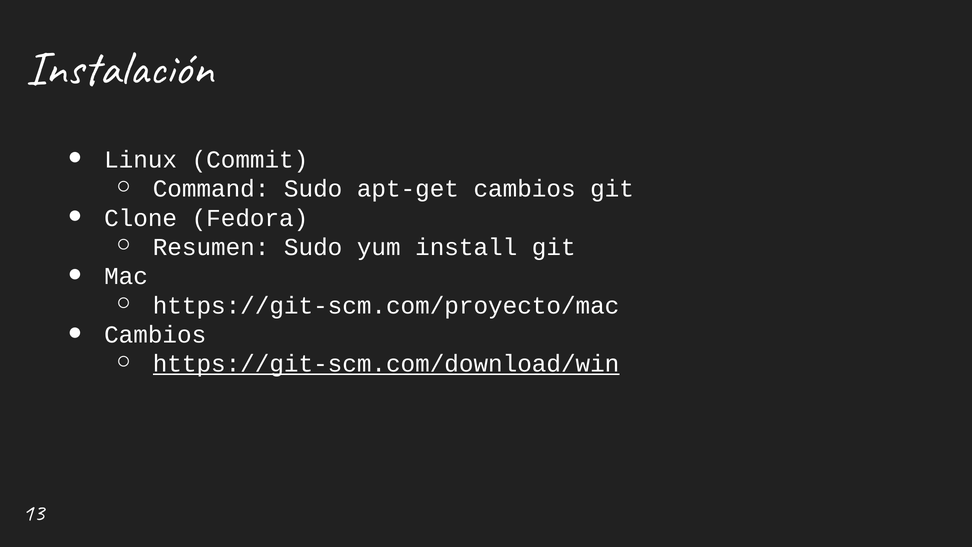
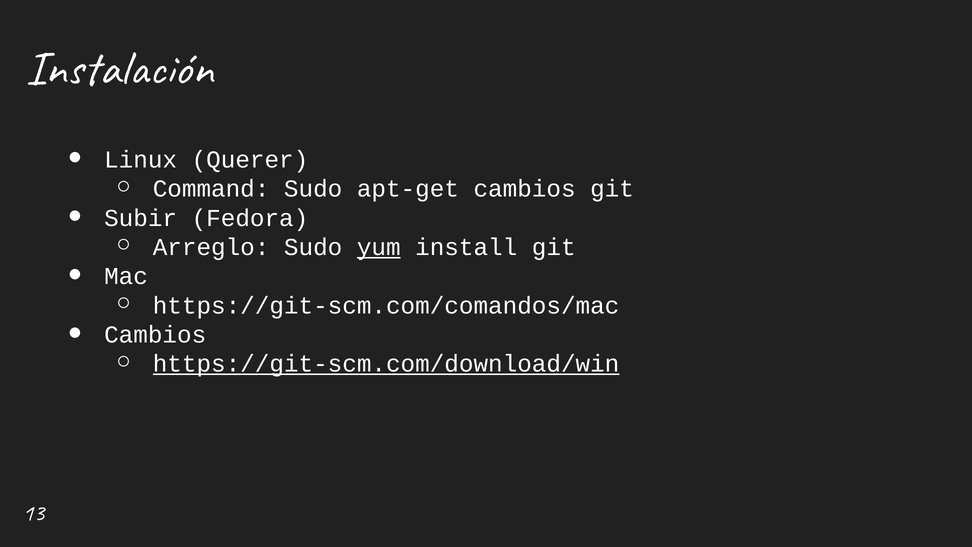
Commit: Commit -> Querer
Clone: Clone -> Subir
Resumen: Resumen -> Arreglo
yum underline: none -> present
https://git-scm.com/proyecto/mac: https://git-scm.com/proyecto/mac -> https://git-scm.com/comandos/mac
